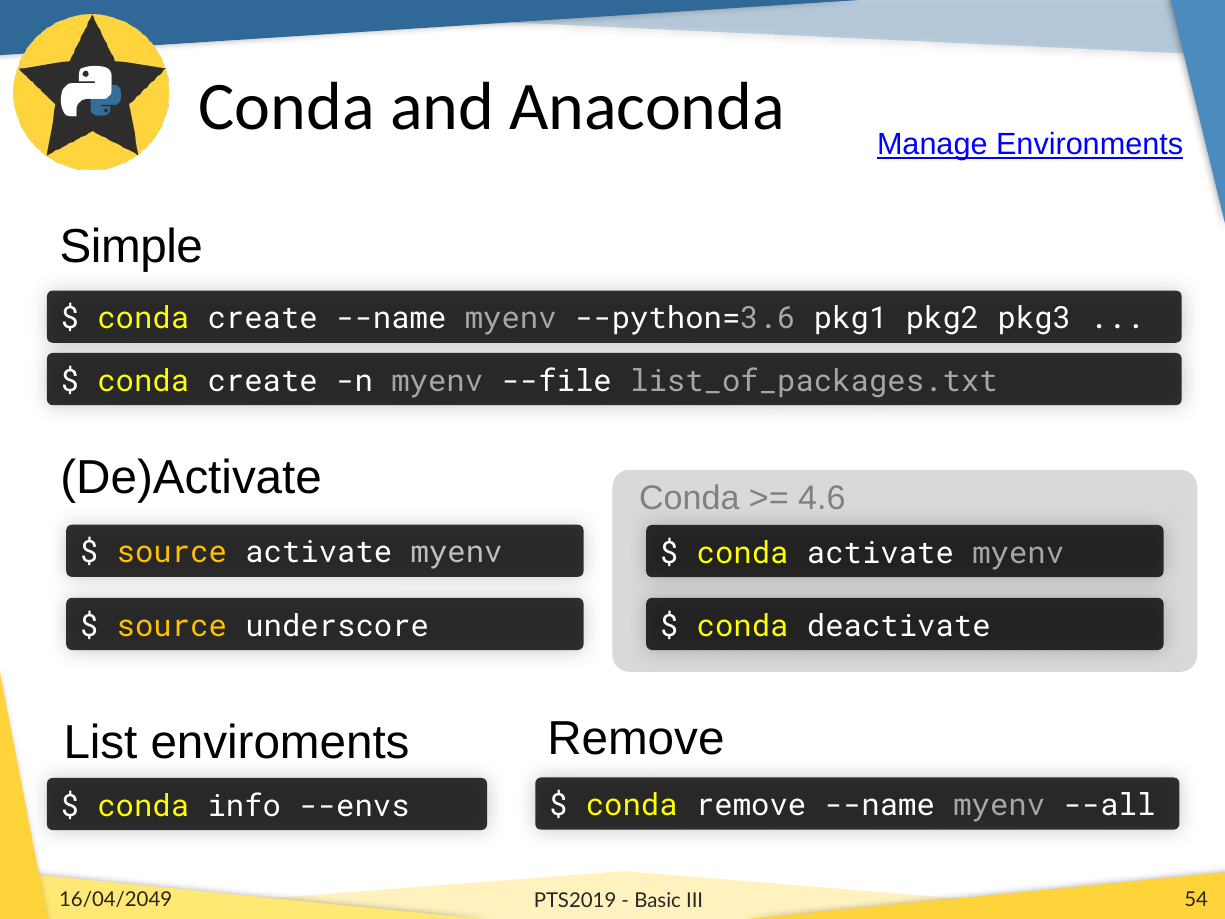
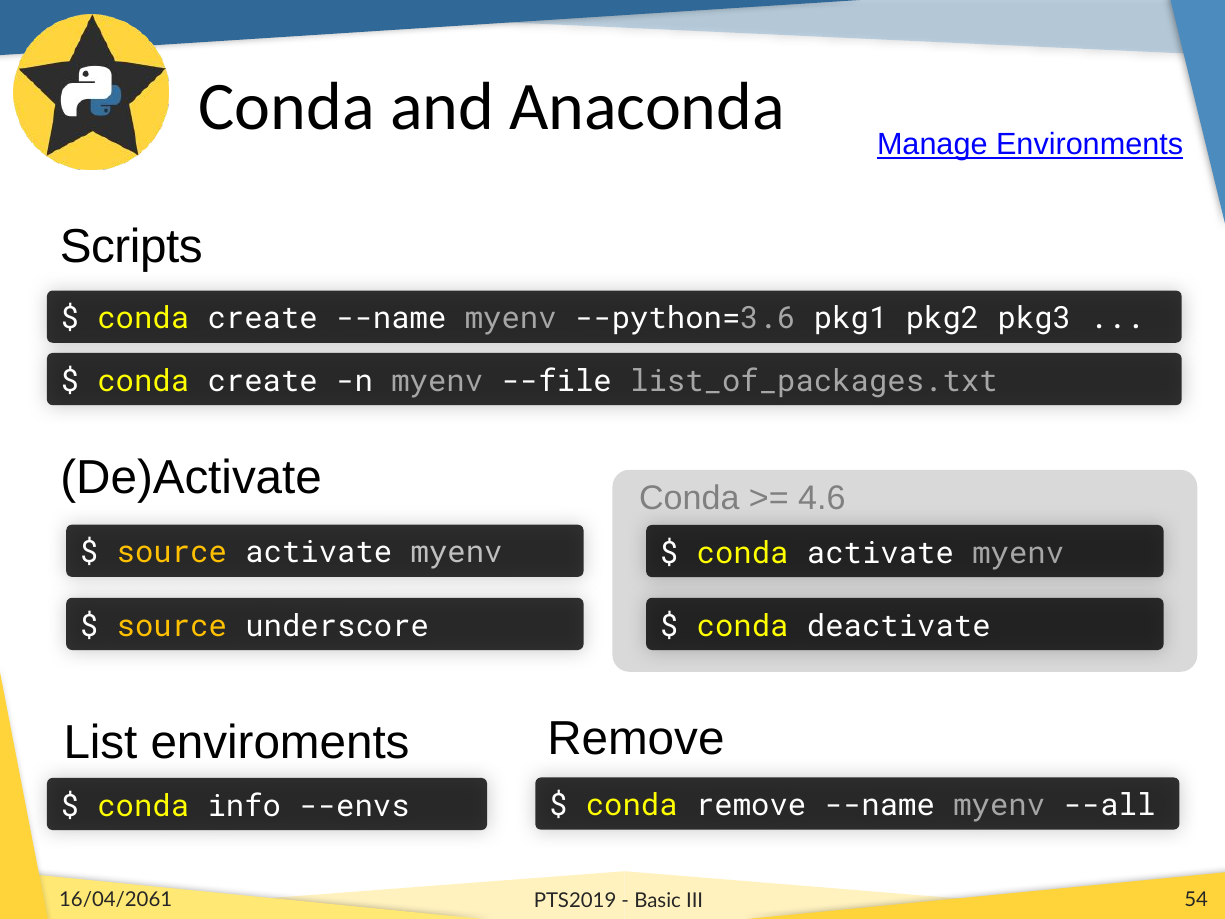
Simple: Simple -> Scripts
16/04/2049: 16/04/2049 -> 16/04/2061
